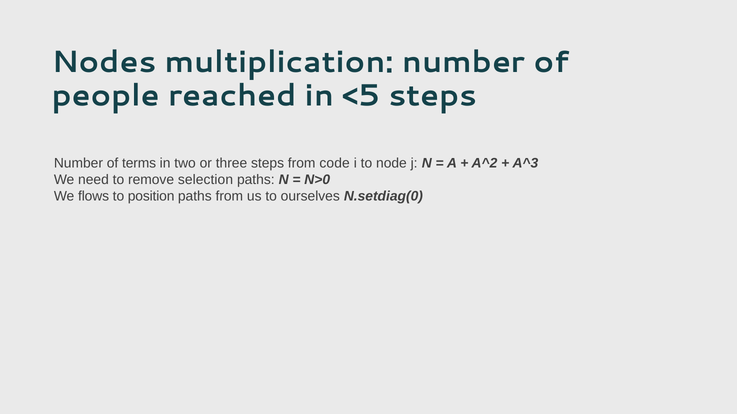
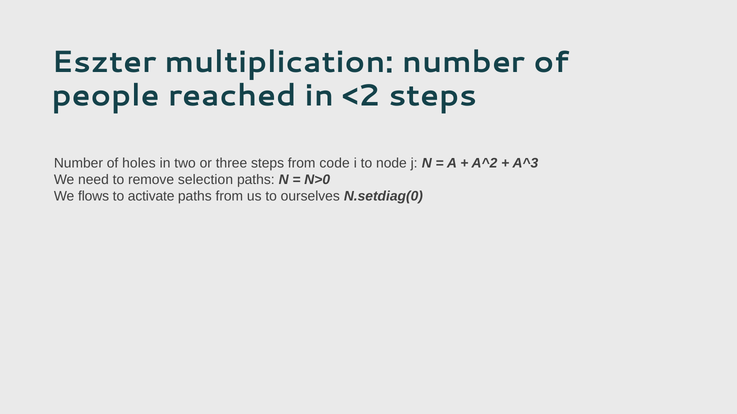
Nodes: Nodes -> Eszter
<5: <5 -> <2
terms: terms -> holes
position: position -> activate
